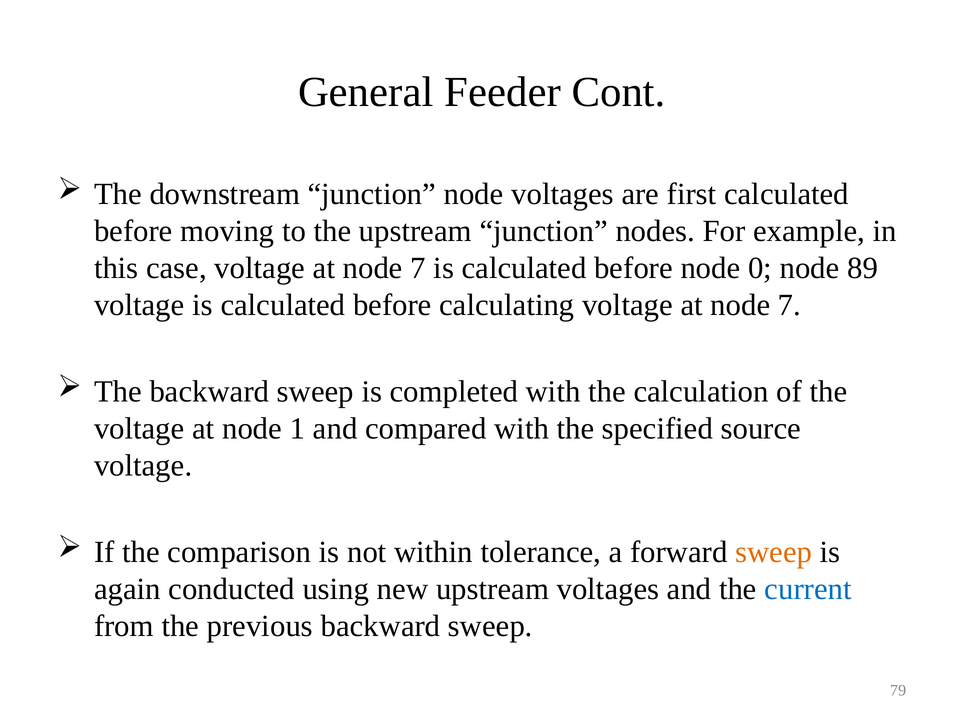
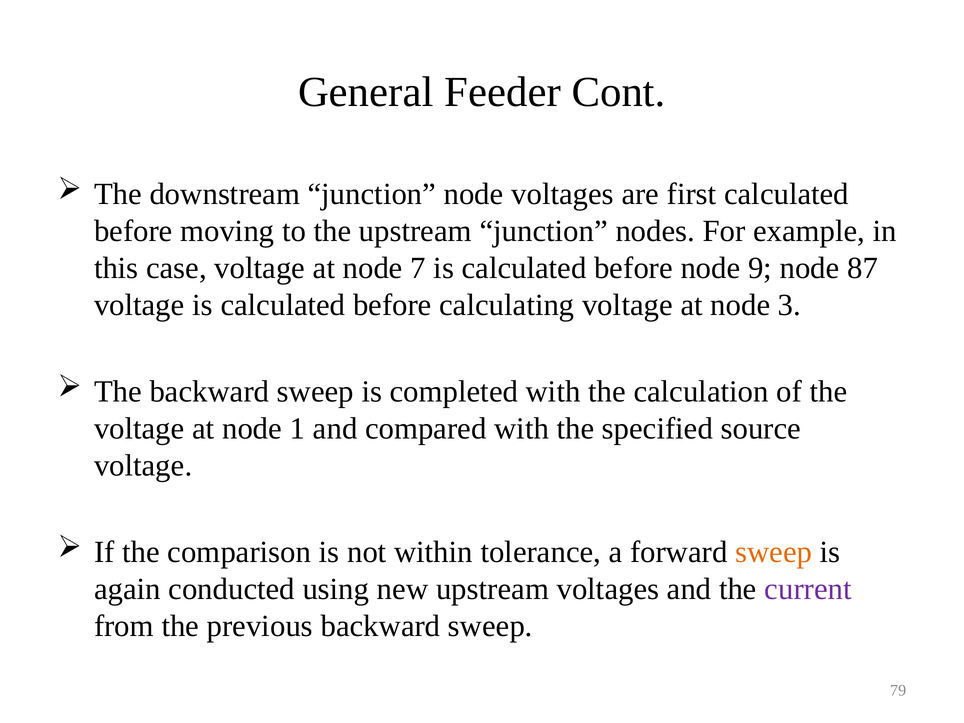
0: 0 -> 9
89: 89 -> 87
7 at (789, 305): 7 -> 3
current colour: blue -> purple
